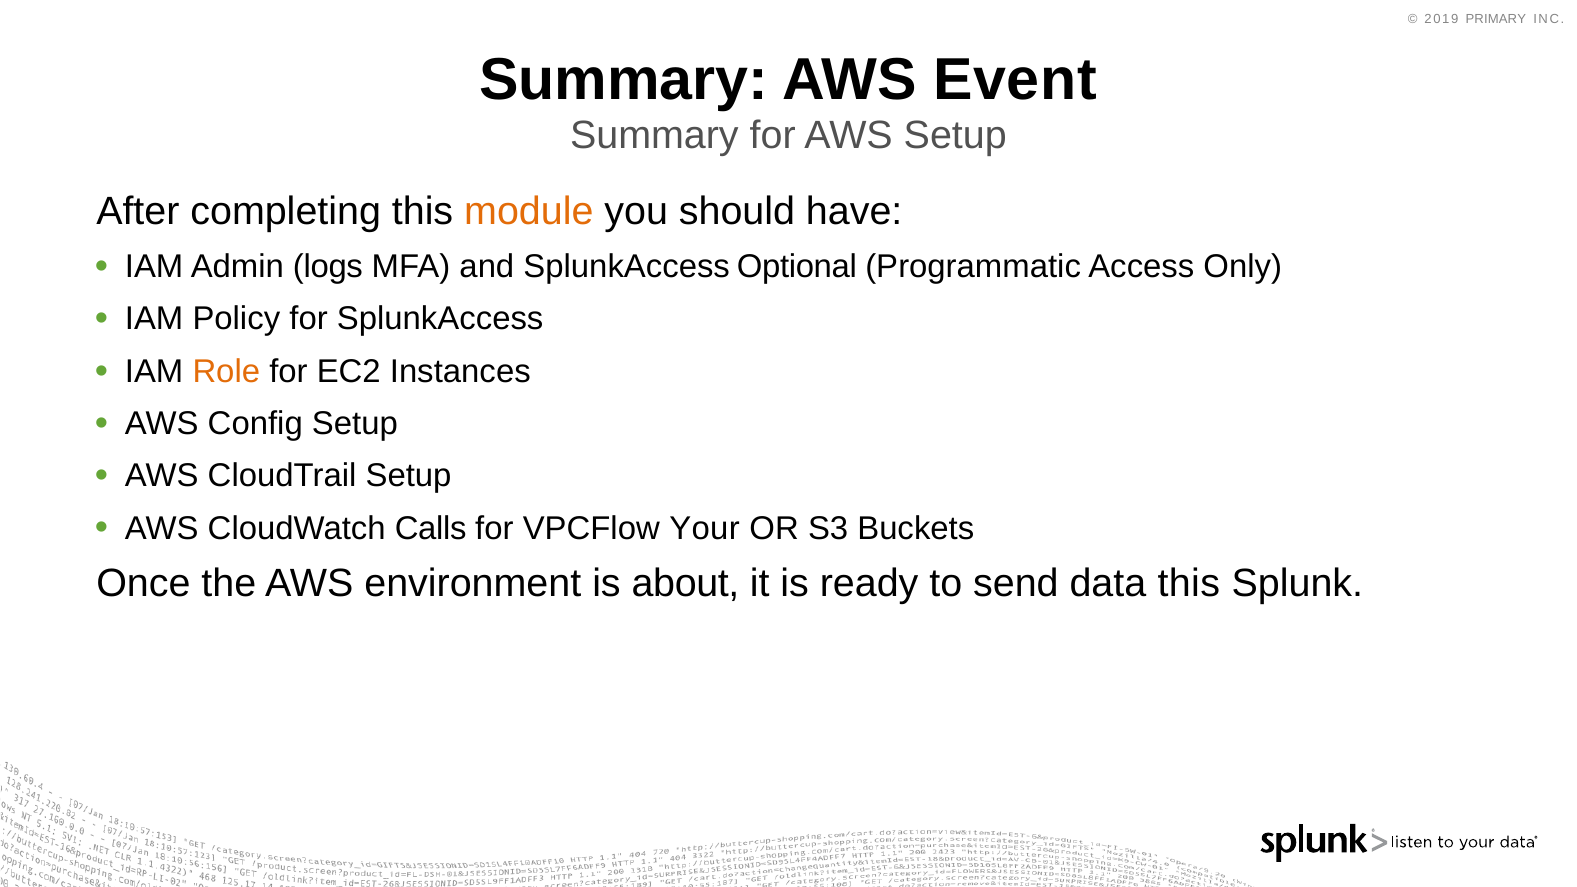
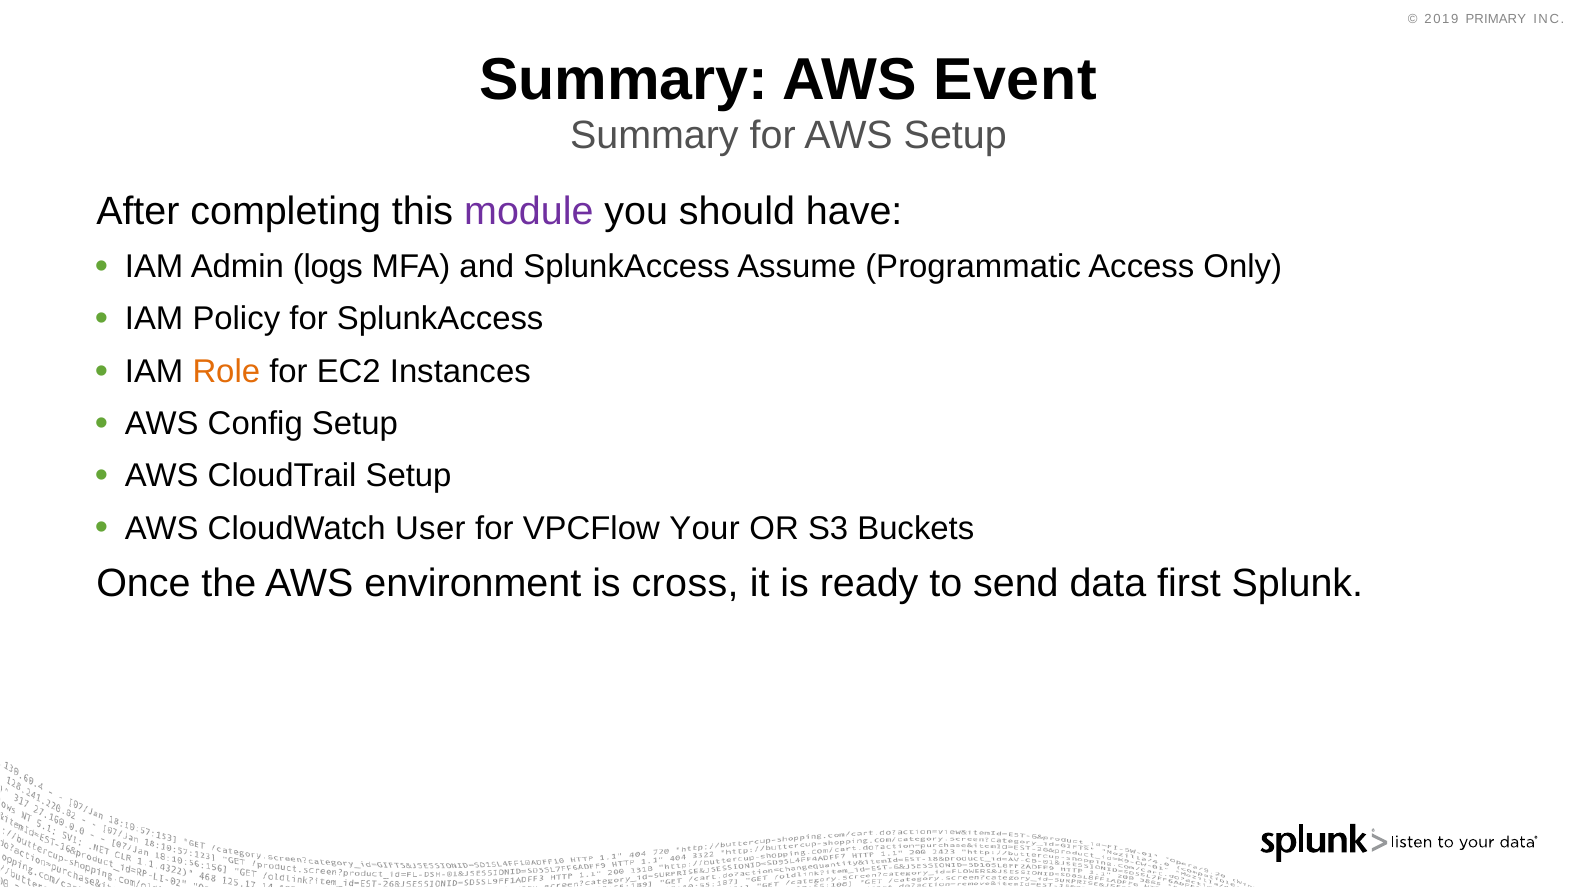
module colour: orange -> purple
Optional: Optional -> Assume
Calls: Calls -> User
about: about -> cross
data this: this -> first
